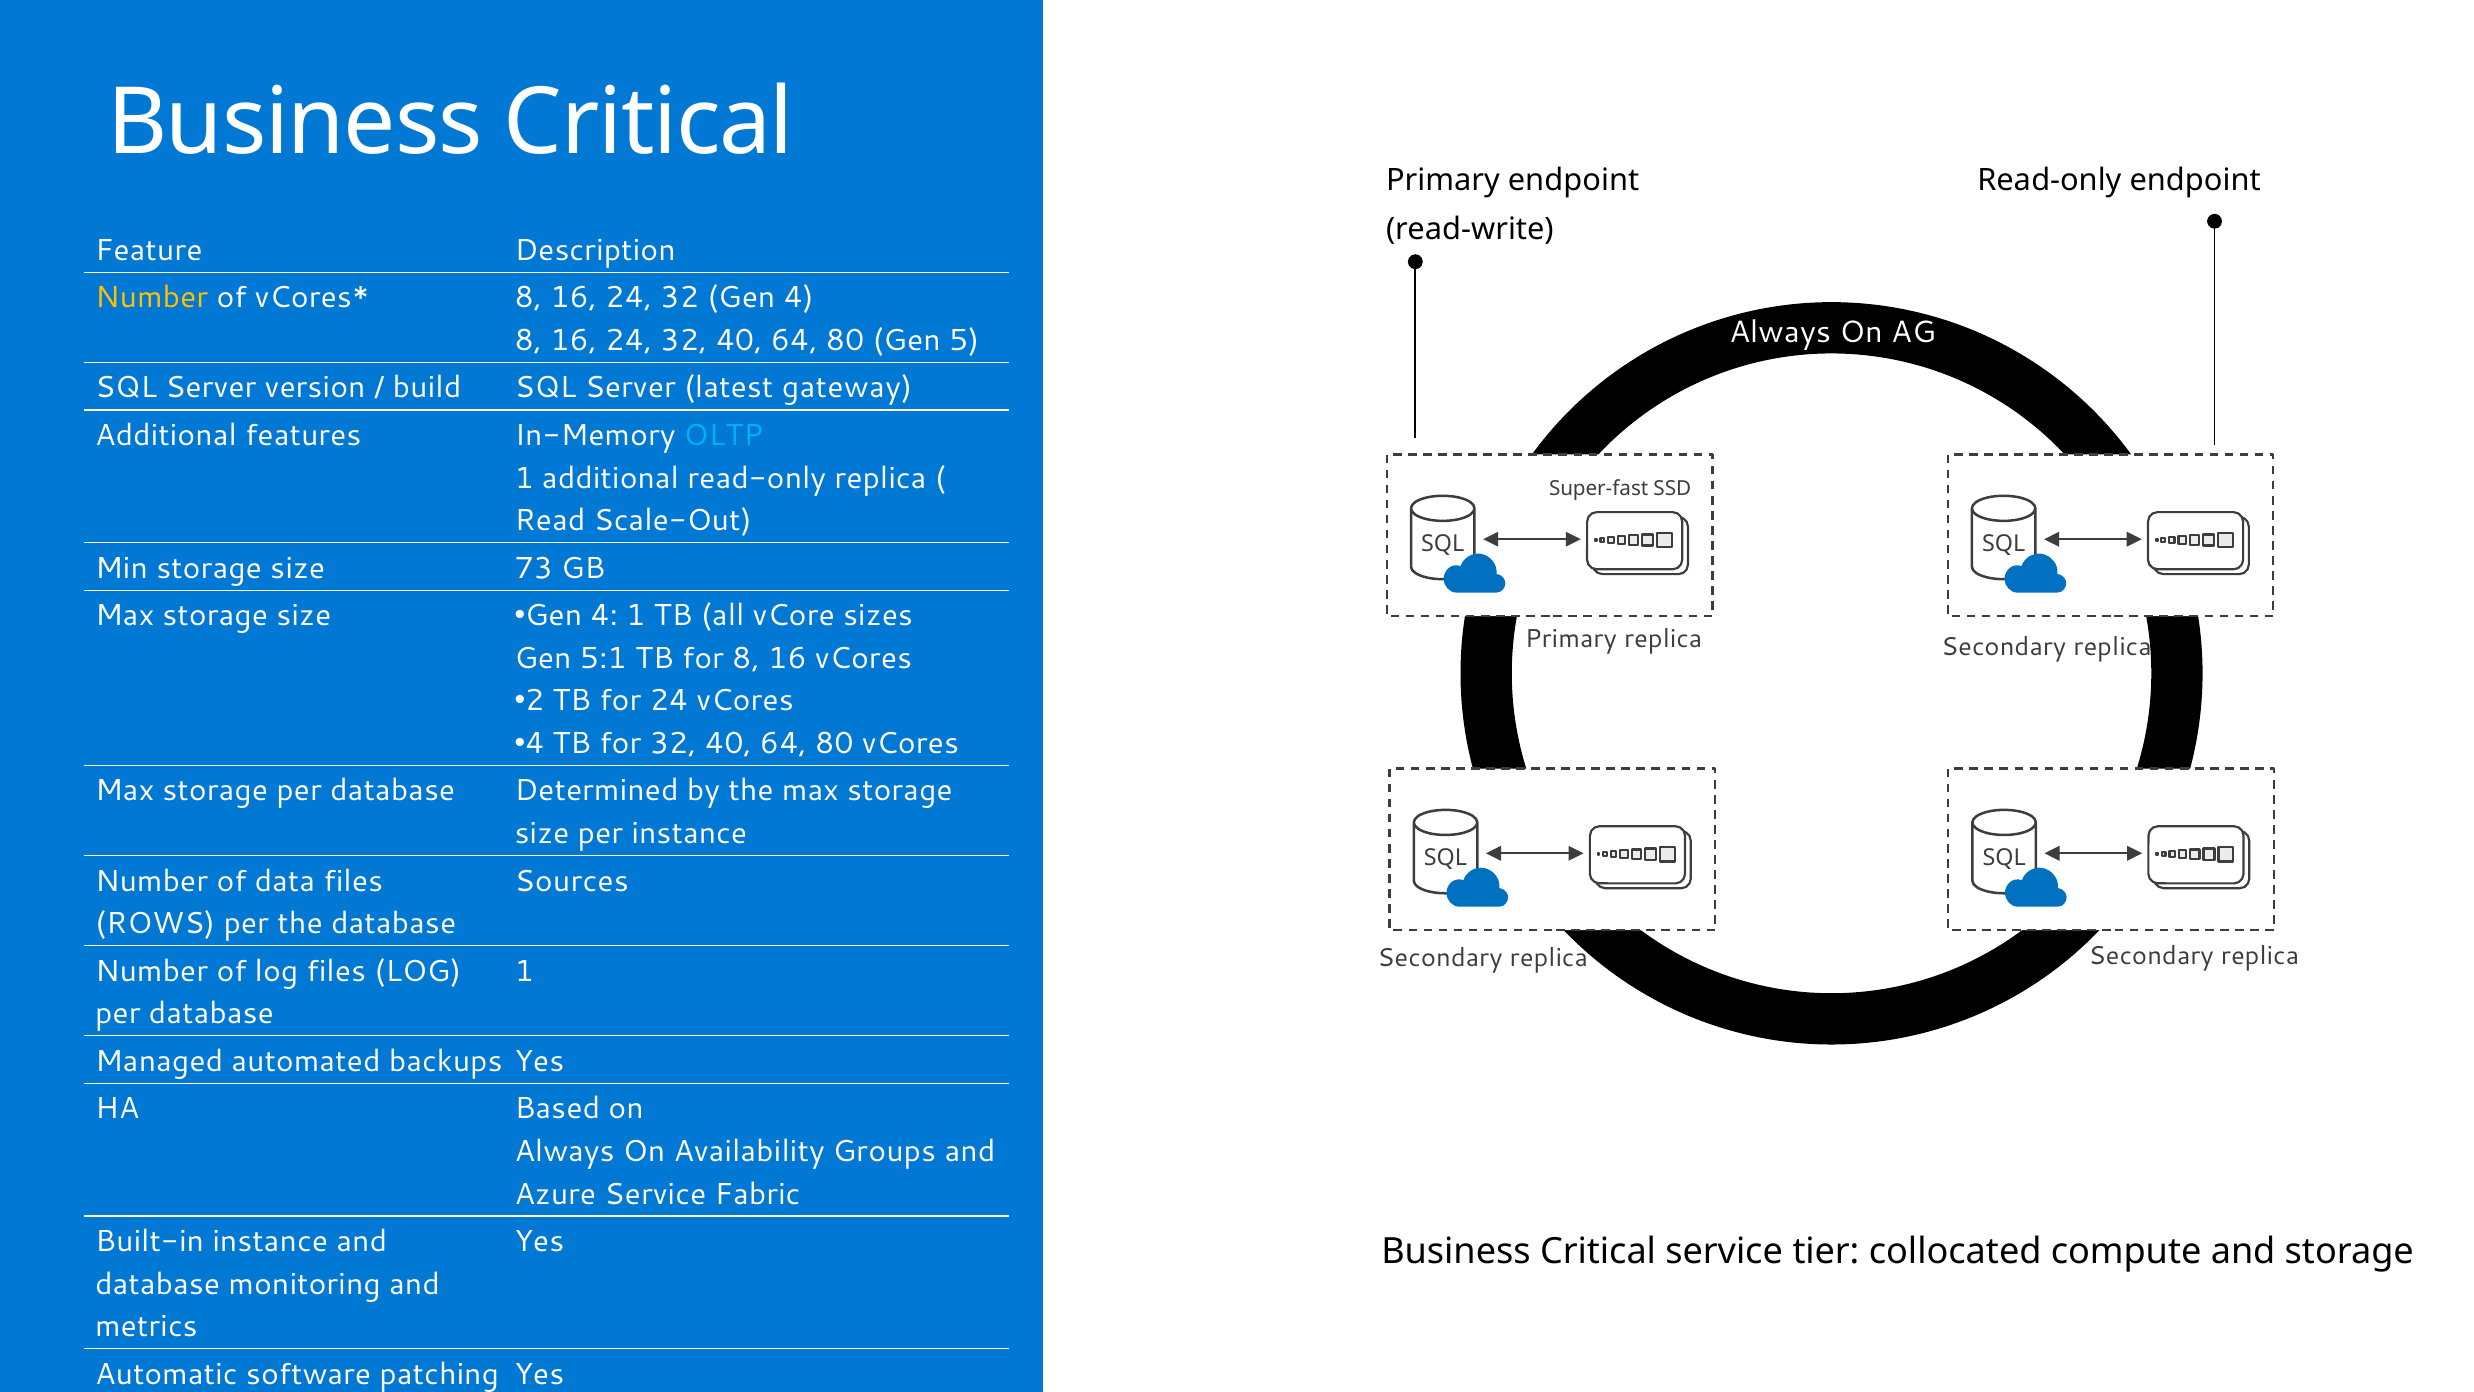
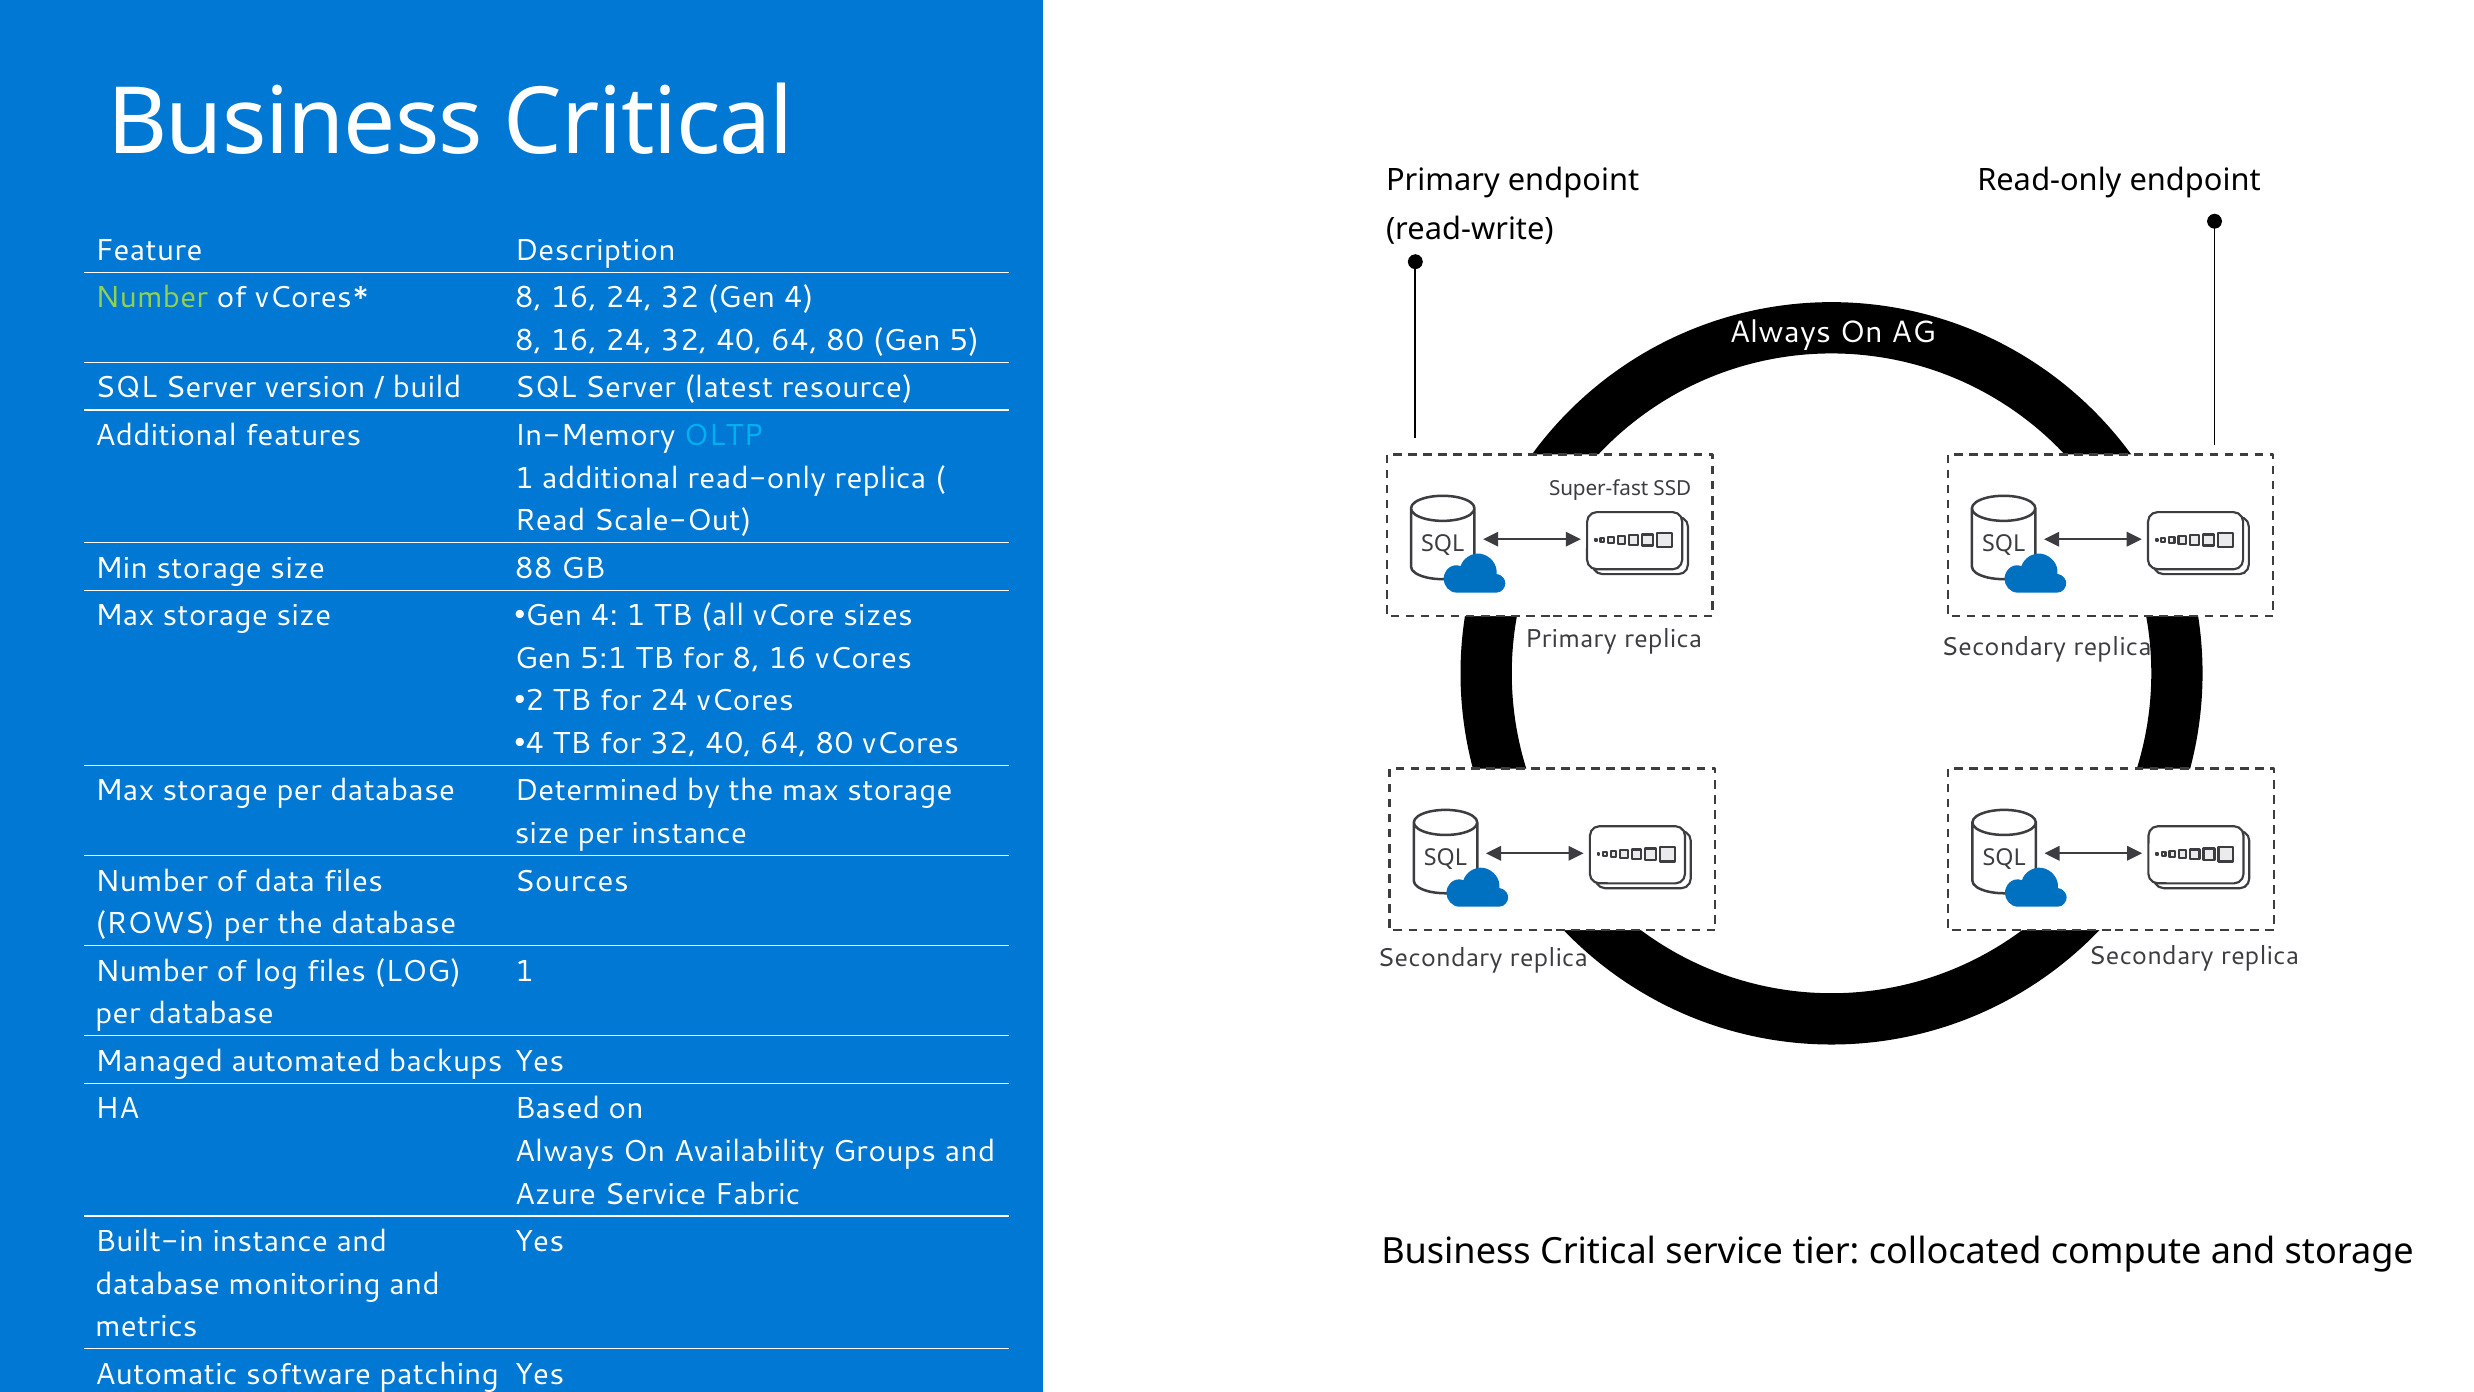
Number at (152, 298) colour: yellow -> light green
latest gateway: gateway -> resource
73: 73 -> 88
